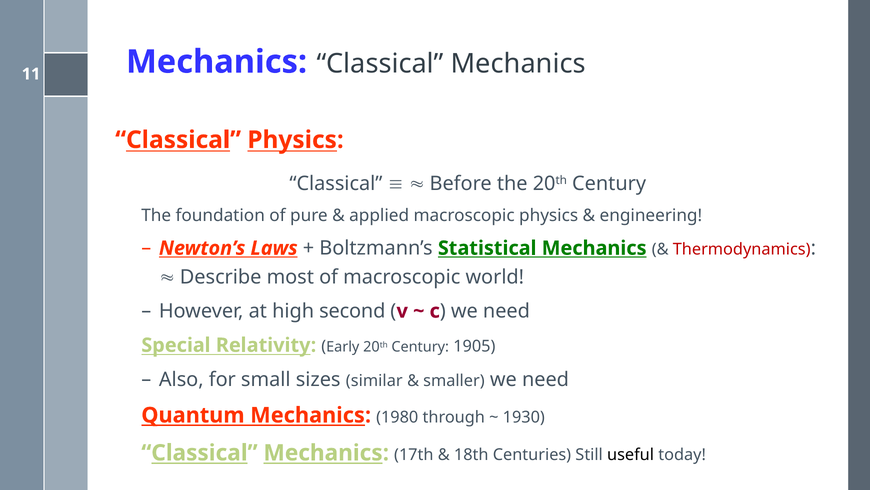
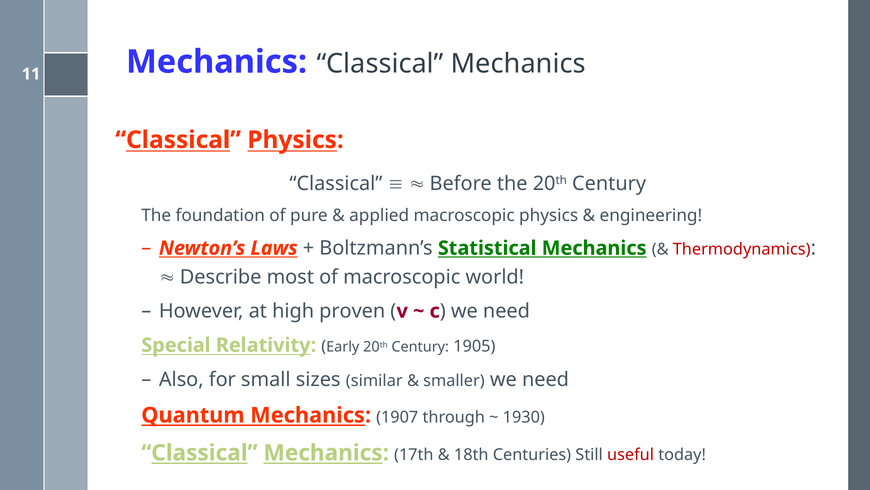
second: second -> proven
1980: 1980 -> 1907
useful colour: black -> red
